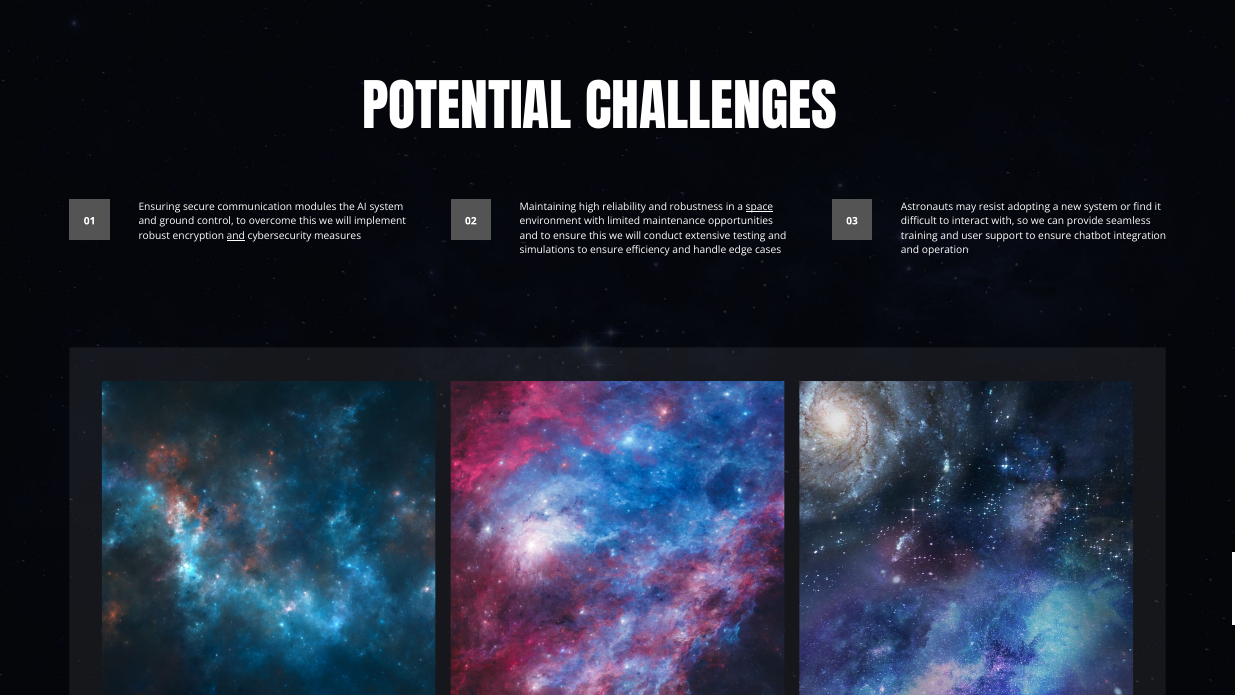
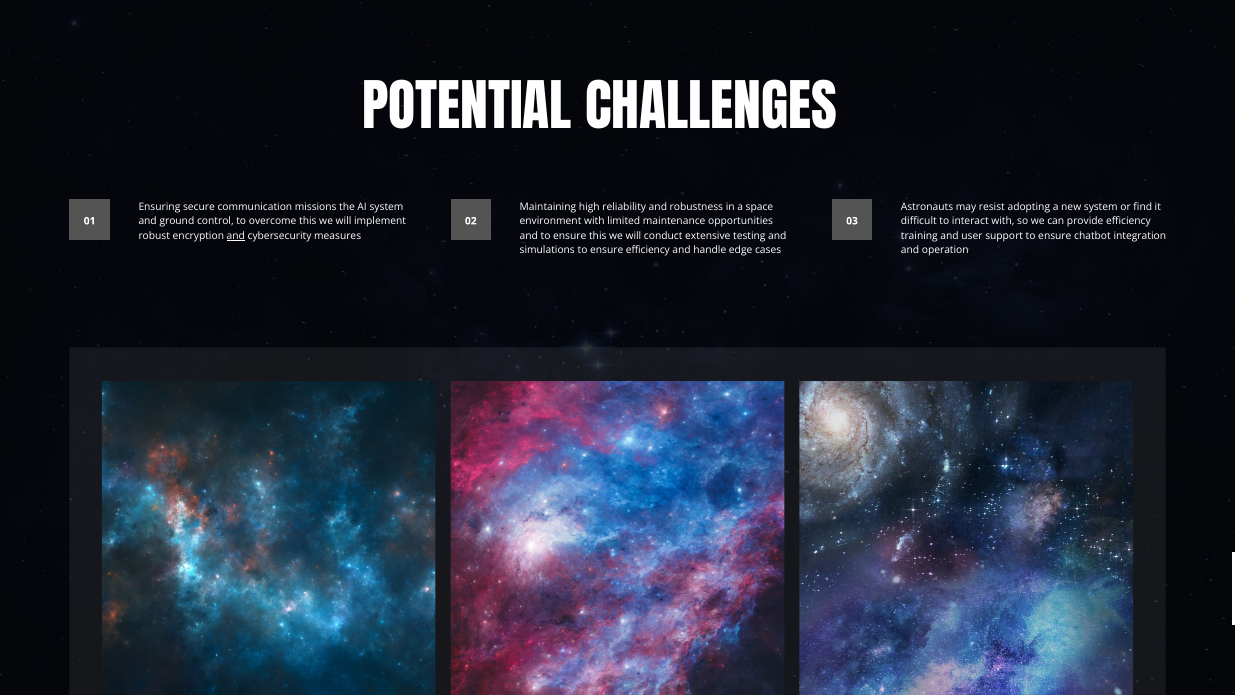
space underline: present -> none
modules: modules -> missions
provide seamless: seamless -> efficiency
